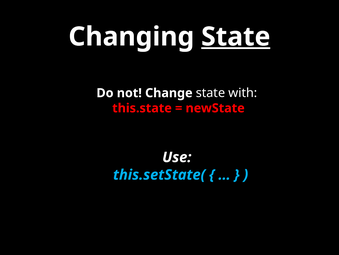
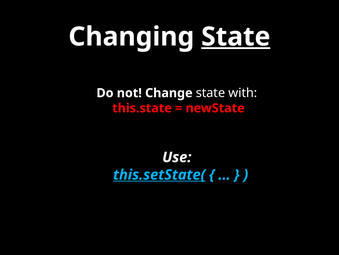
this.setState( underline: none -> present
